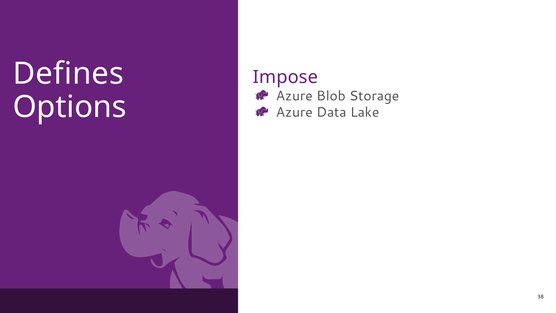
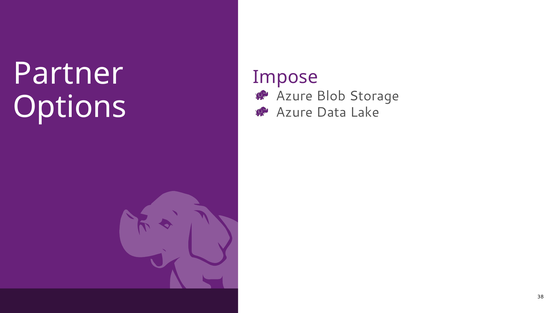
Defines: Defines -> Partner
